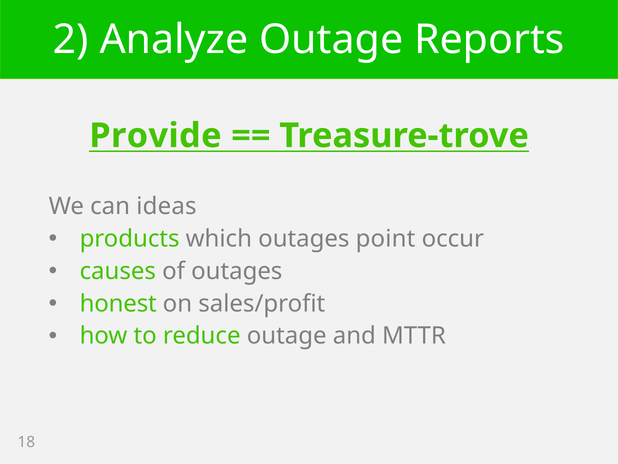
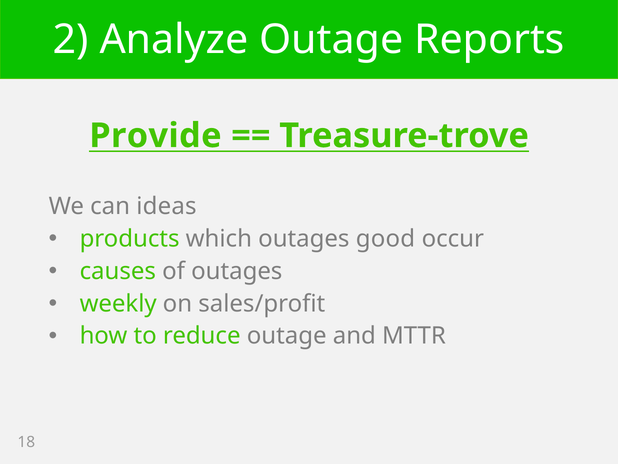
point: point -> good
honest: honest -> weekly
